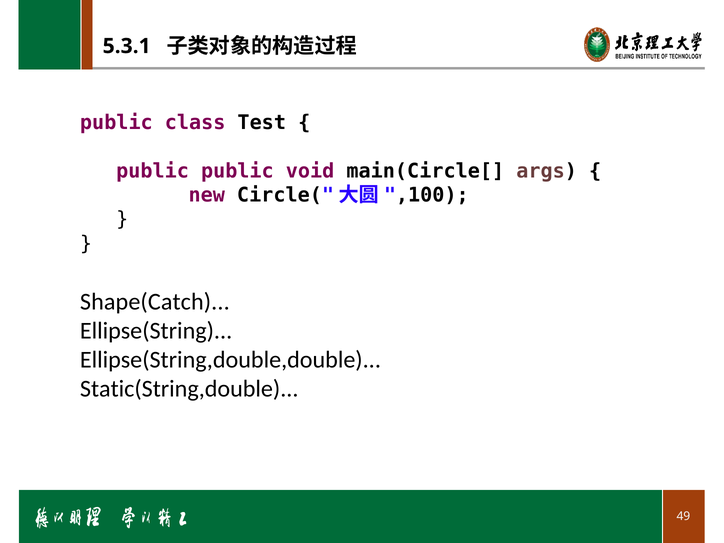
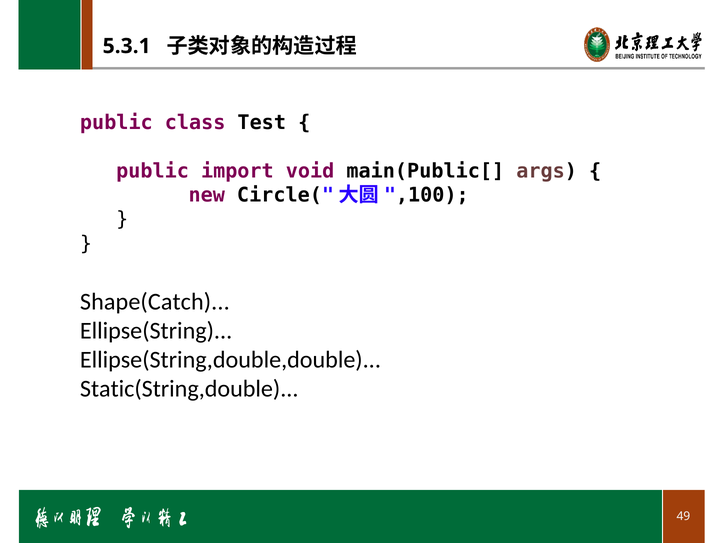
public public: public -> import
main(Circle[: main(Circle[ -> main(Public[
